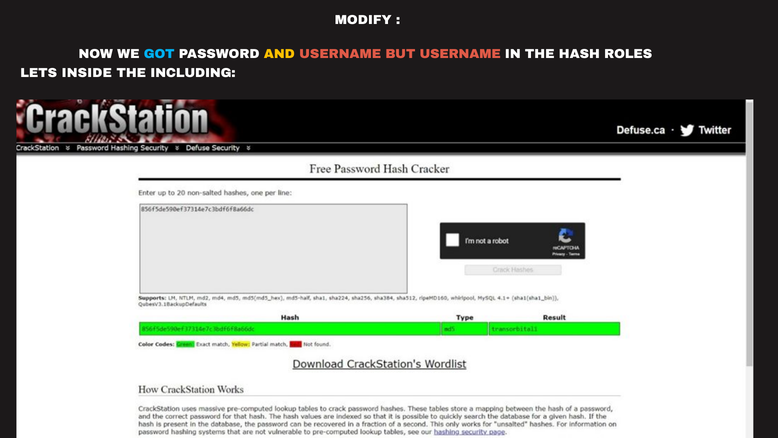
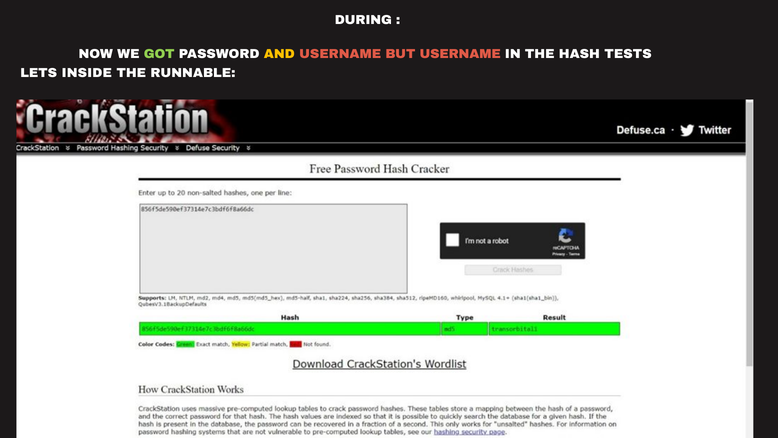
MODIFY: MODIFY -> DURING
GOT colour: light blue -> light green
ROLES: ROLES -> TESTS
INCLUDING: INCLUDING -> RUNNABLE
